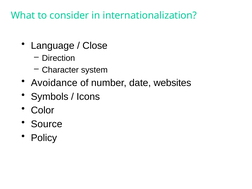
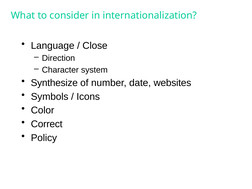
Avoidance: Avoidance -> Synthesize
Source: Source -> Correct
